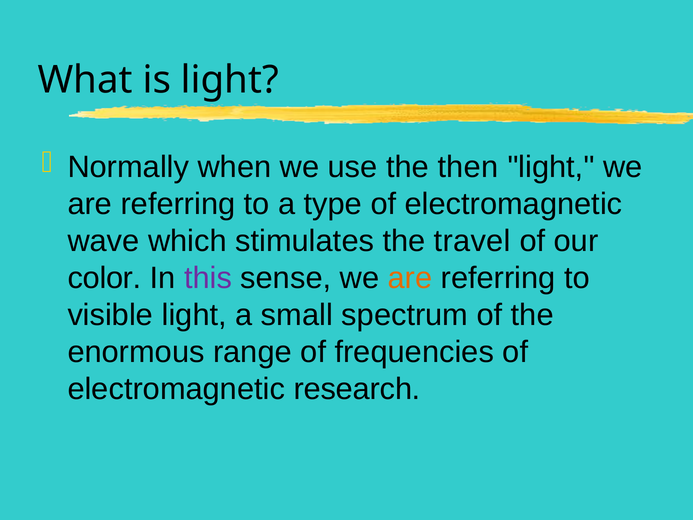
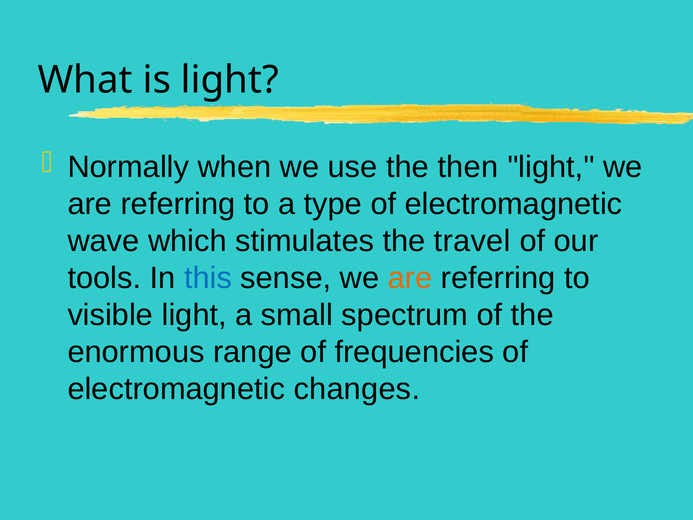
color: color -> tools
this colour: purple -> blue
research: research -> changes
